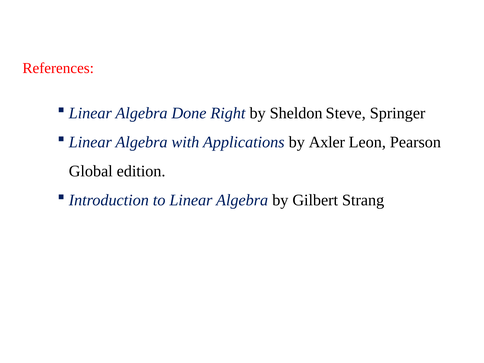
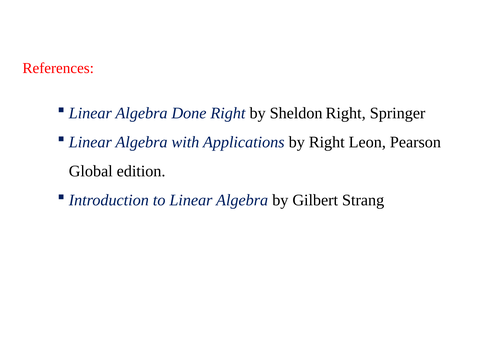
Sheldon Steve: Steve -> Right
by Axler: Axler -> Right
